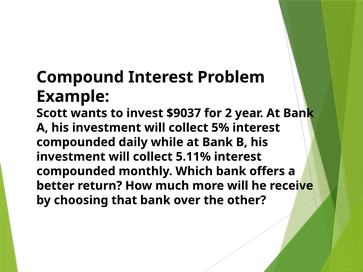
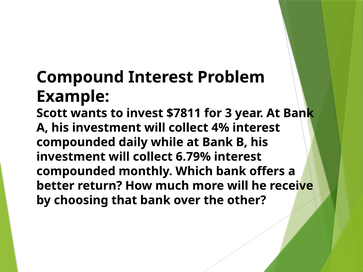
$9037: $9037 -> $7811
2: 2 -> 3
5%: 5% -> 4%
5.11%: 5.11% -> 6.79%
